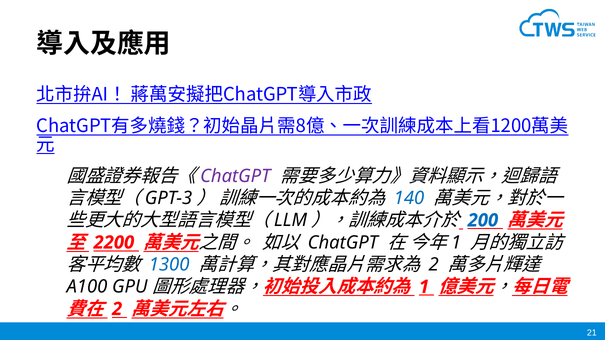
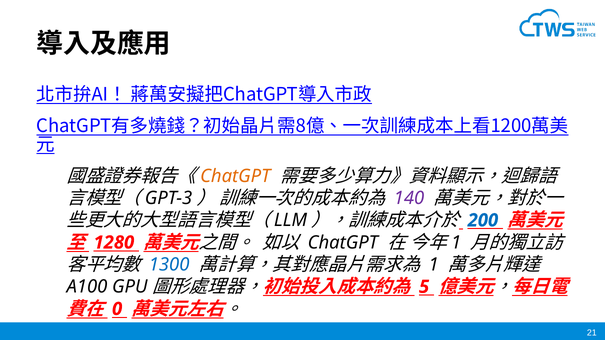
ChatGPT at (235, 176) colour: purple -> orange
140 colour: blue -> purple
2200: 2200 -> 1280
2 at (434, 265): 2 -> 1
1 at (424, 287): 1 -> 5
2 at (117, 309): 2 -> 0
